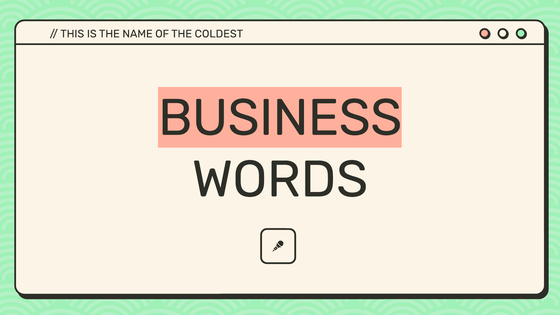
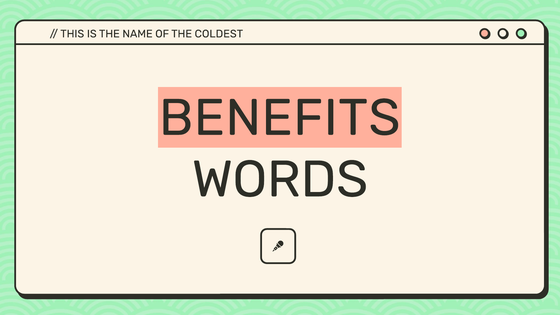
BUSINESS: BUSINESS -> BENEFITS
